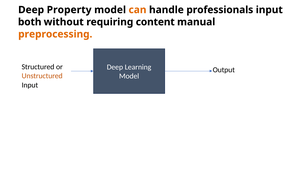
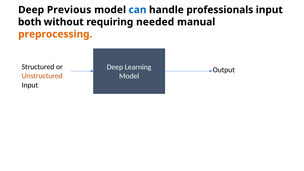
Property: Property -> Previous
can colour: orange -> blue
content: content -> needed
